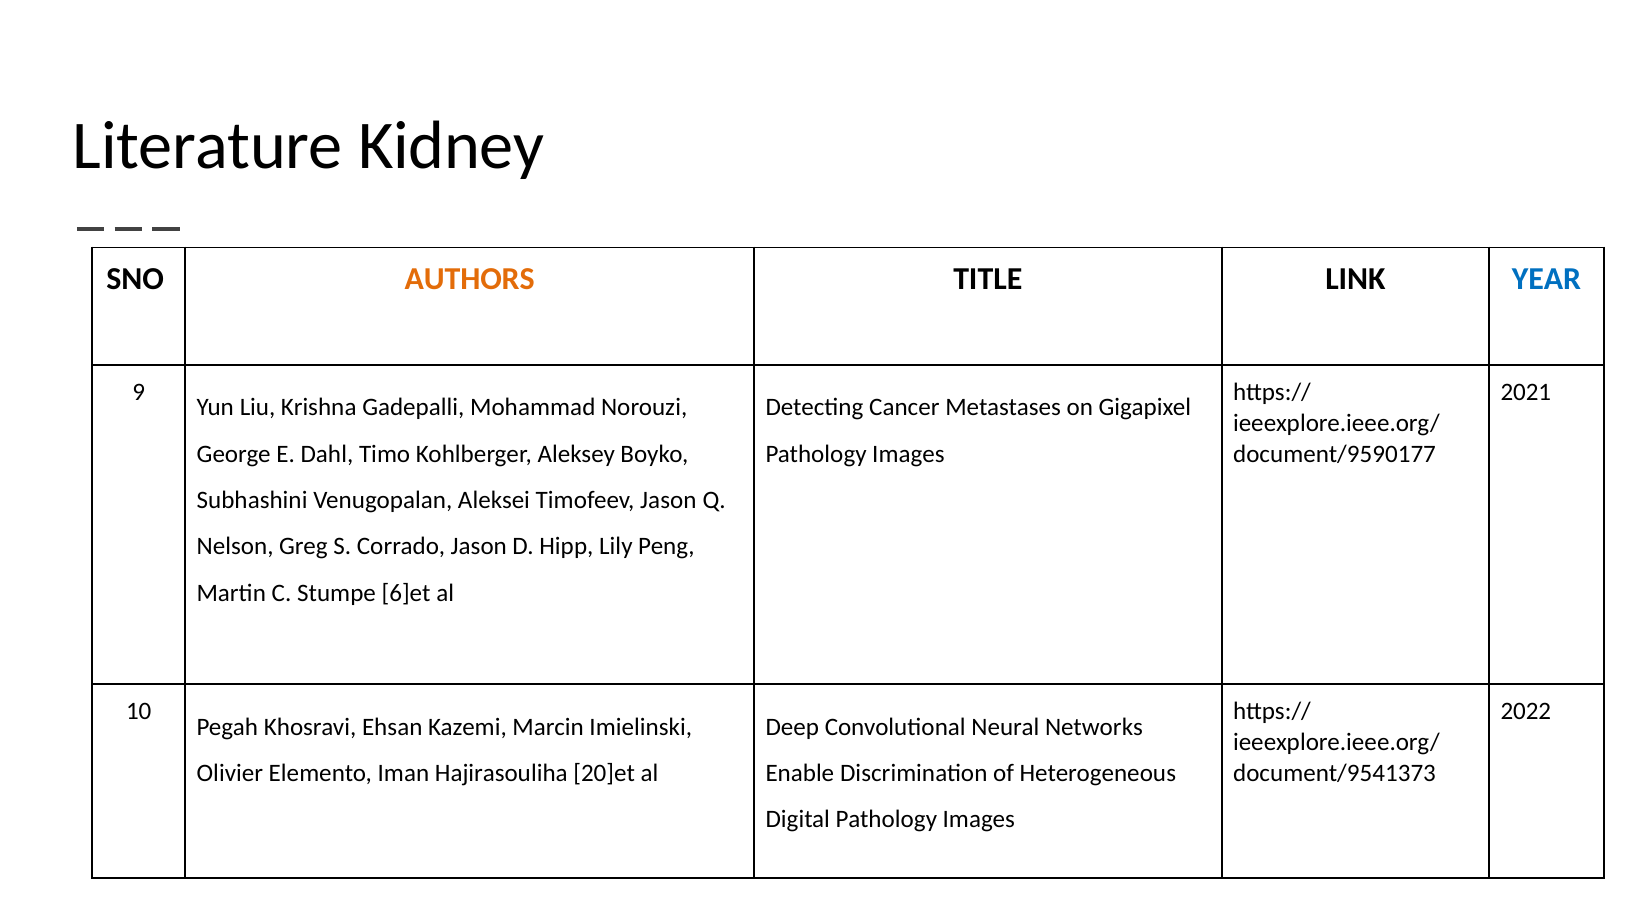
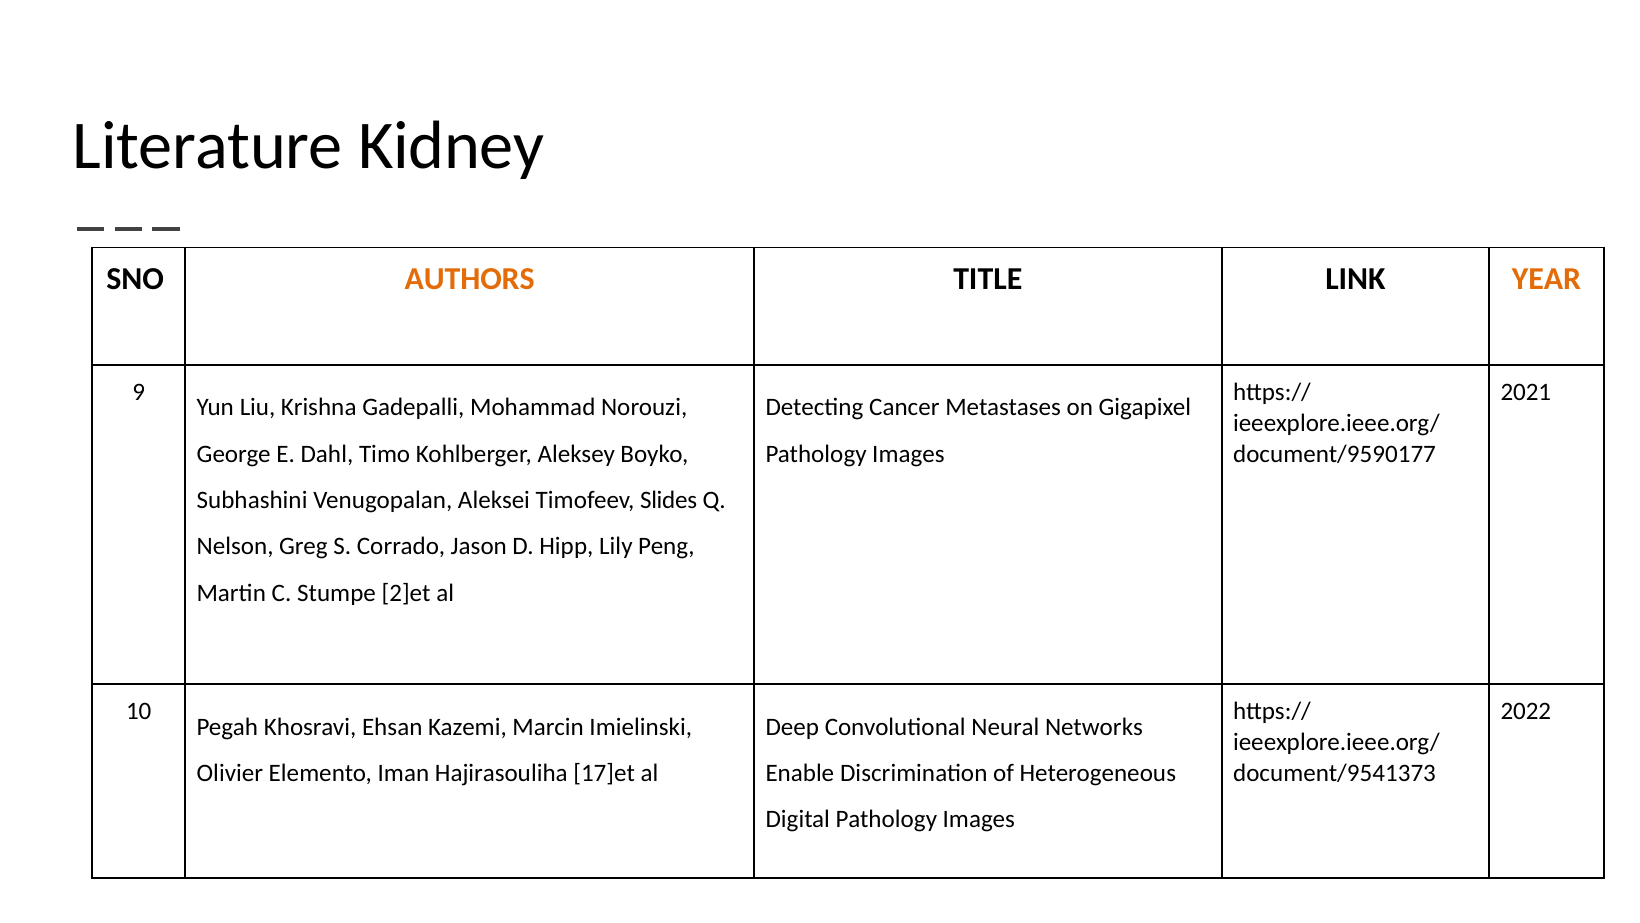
YEAR colour: blue -> orange
Timofeev Jason: Jason -> Slides
6]et: 6]et -> 2]et
20]et: 20]et -> 17]et
